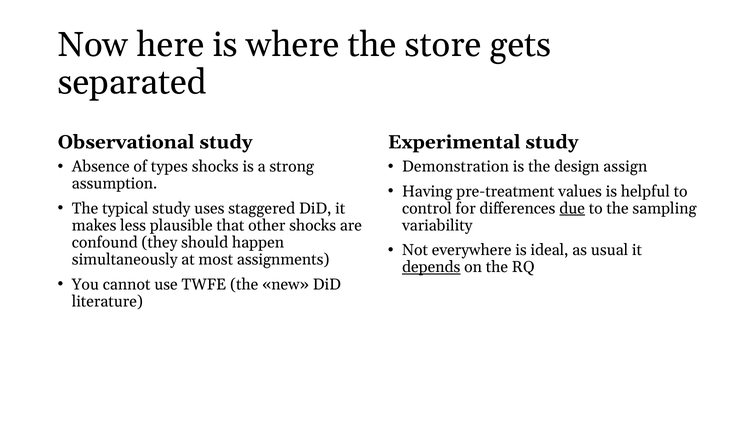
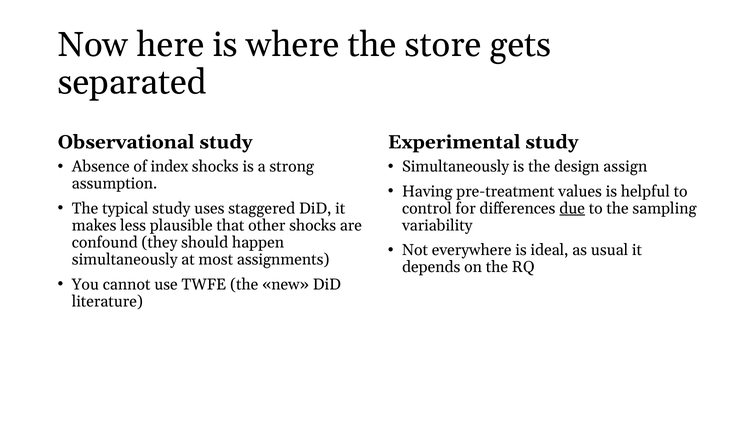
Demonstration at (455, 166): Demonstration -> Simultaneously
types: types -> index
depends underline: present -> none
